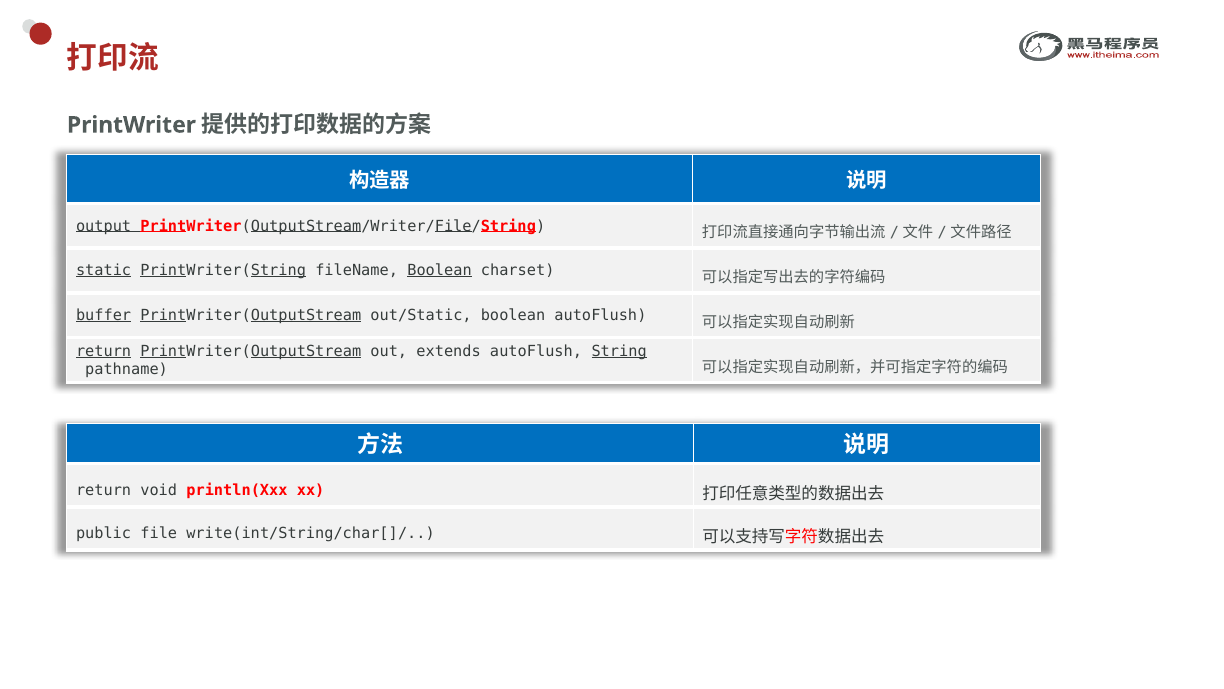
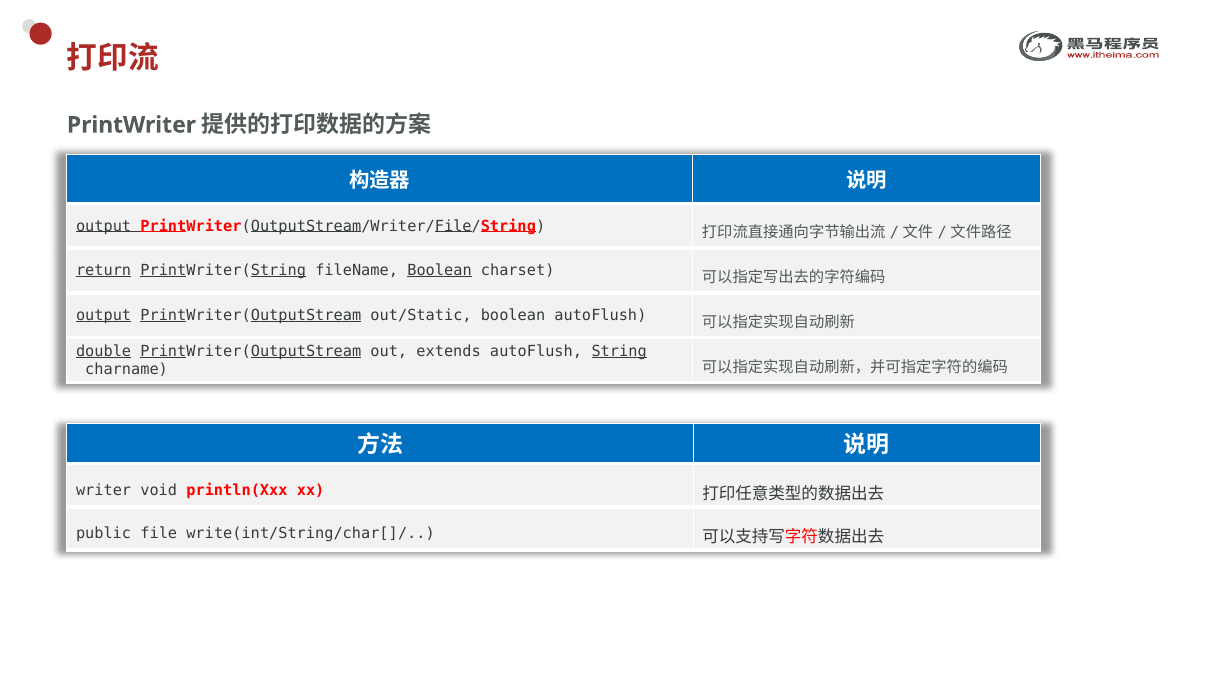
static: static -> return
buffer at (104, 315): buffer -> output
return at (104, 351): return -> double
pathname: pathname -> charname
return at (104, 490): return -> writer
